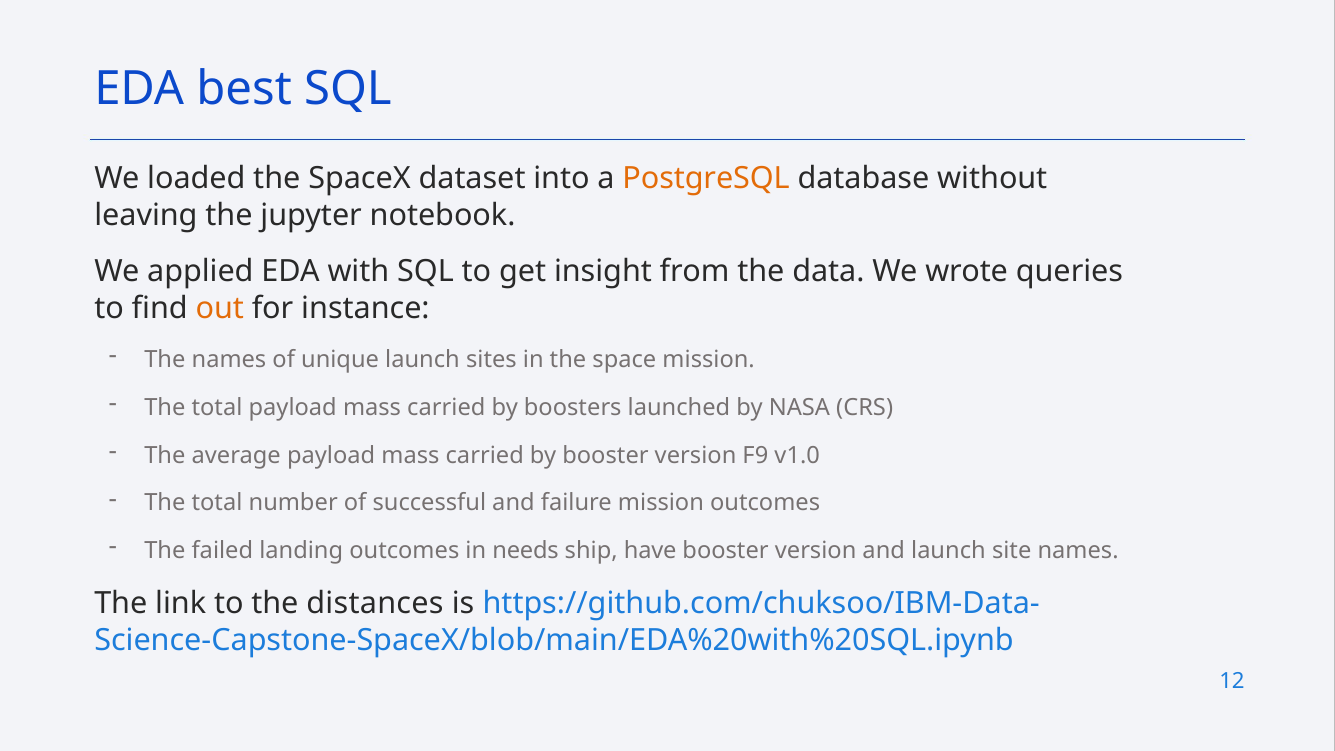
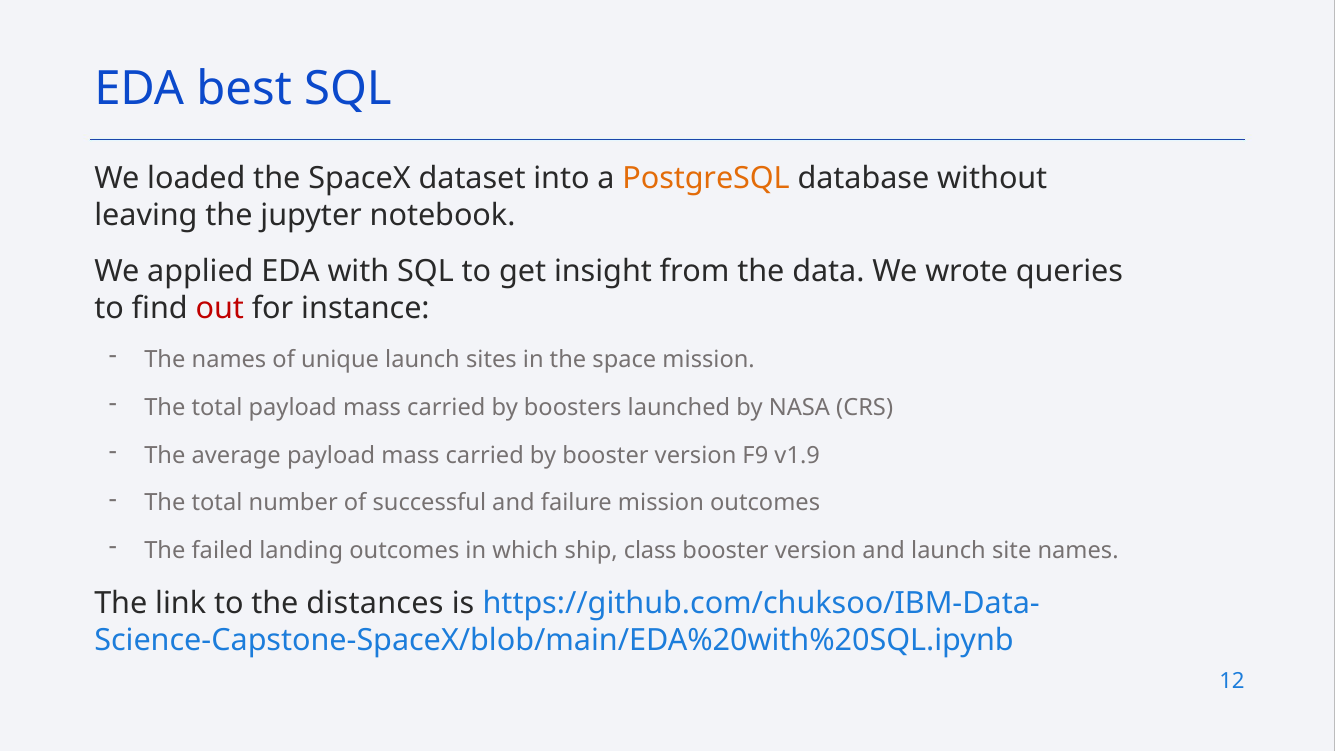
out colour: orange -> red
v1.0: v1.0 -> v1.9
needs: needs -> which
have: have -> class
